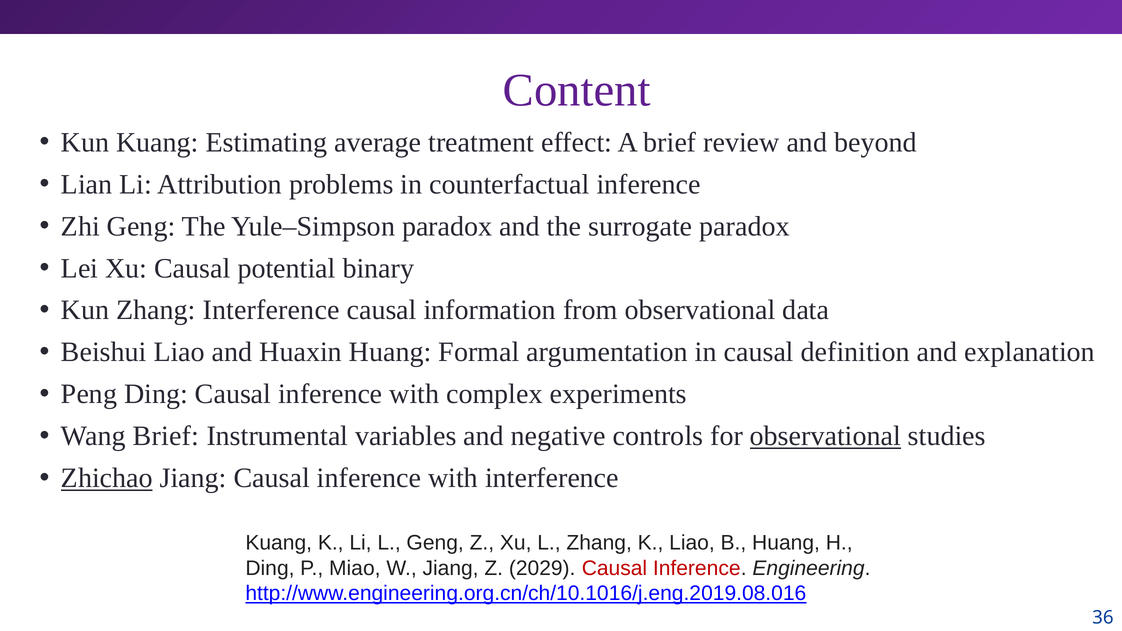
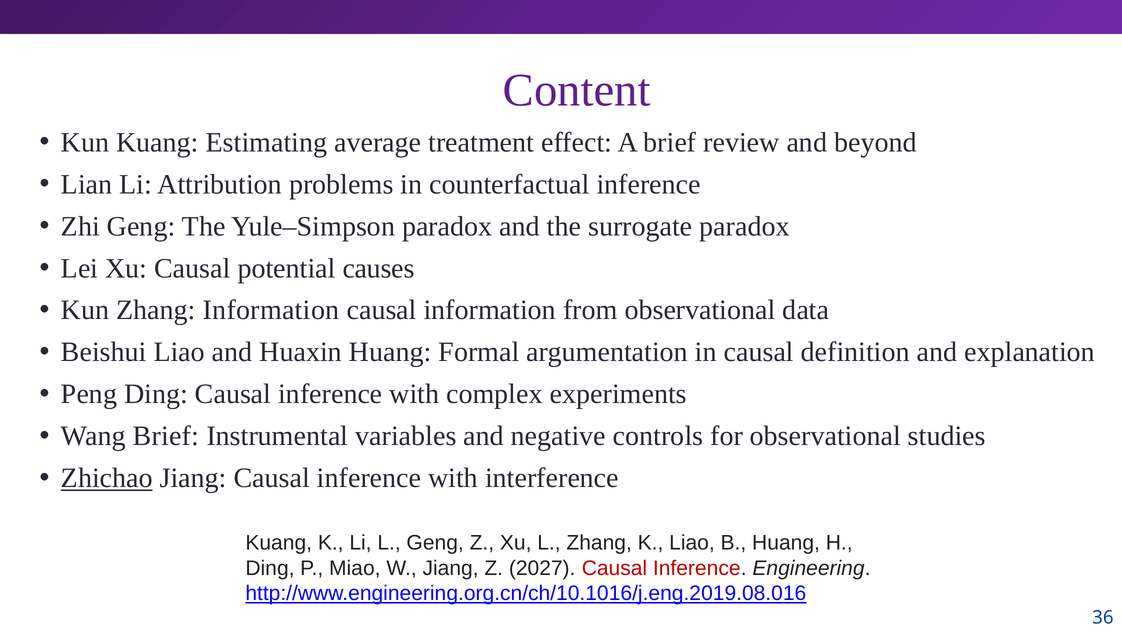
binary: binary -> causes
Zhang Interference: Interference -> Information
observational at (825, 436) underline: present -> none
2029: 2029 -> 2027
